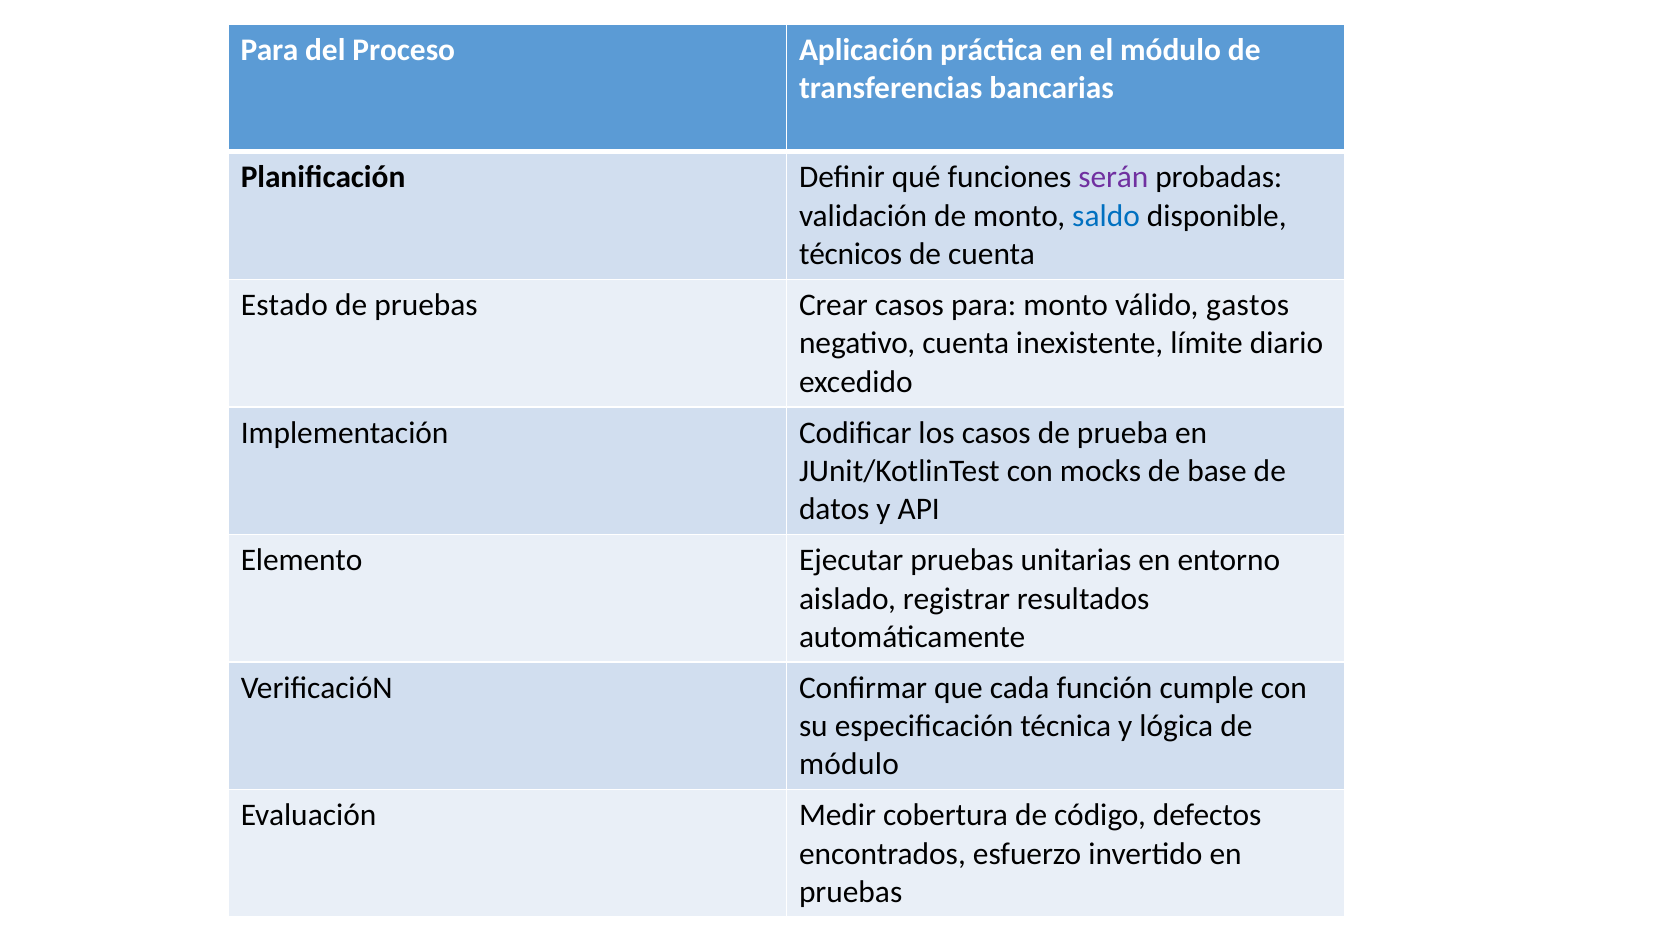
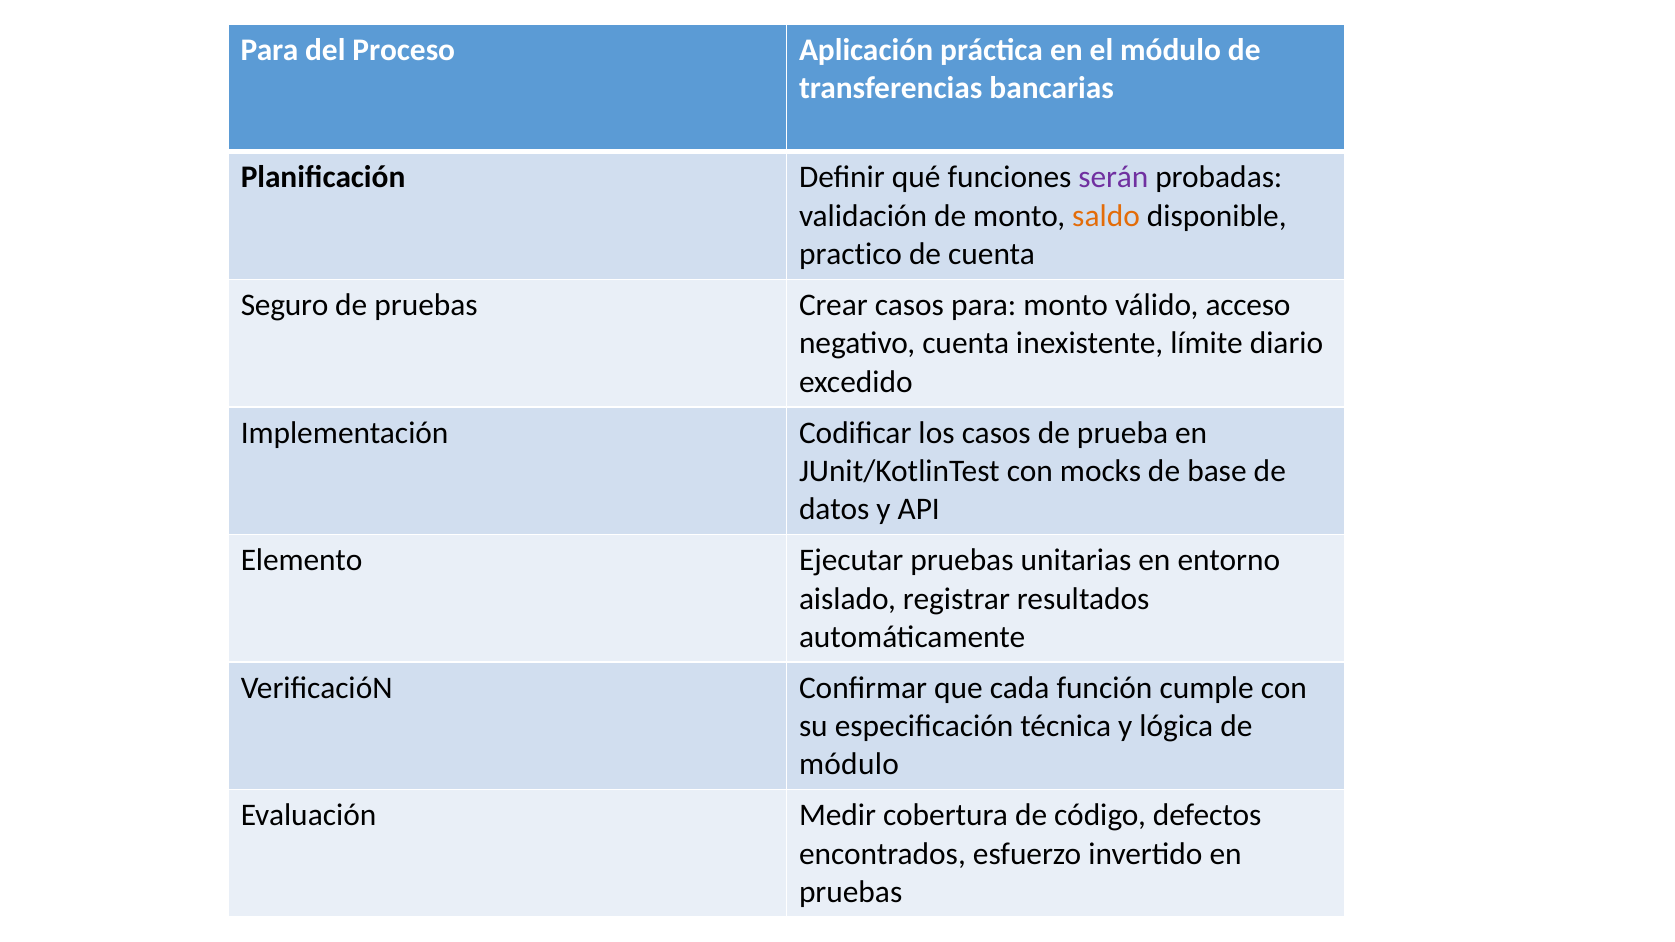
saldo colour: blue -> orange
técnicos: técnicos -> practico
Estado: Estado -> Seguro
gastos: gastos -> acceso
